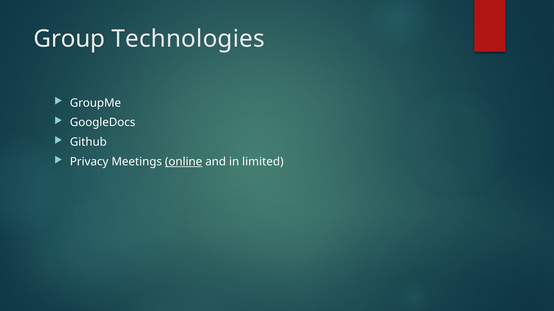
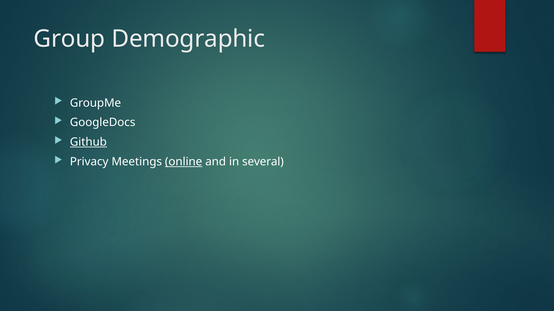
Technologies: Technologies -> Demographic
Github underline: none -> present
limited: limited -> several
